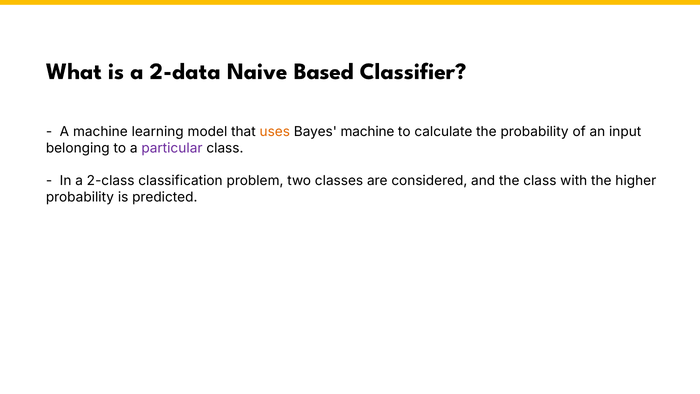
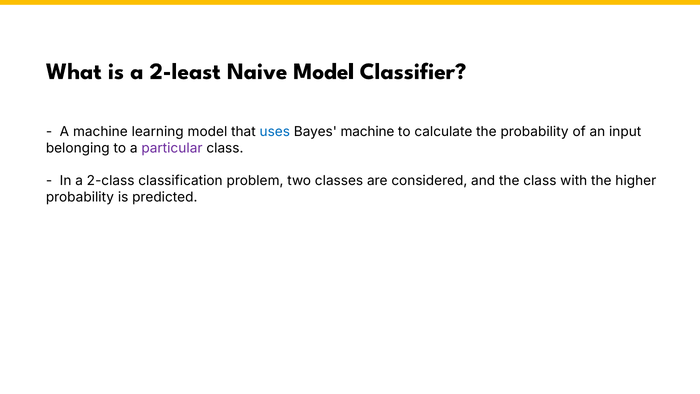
2-data: 2-data -> 2-least
Naive Based: Based -> Model
uses colour: orange -> blue
